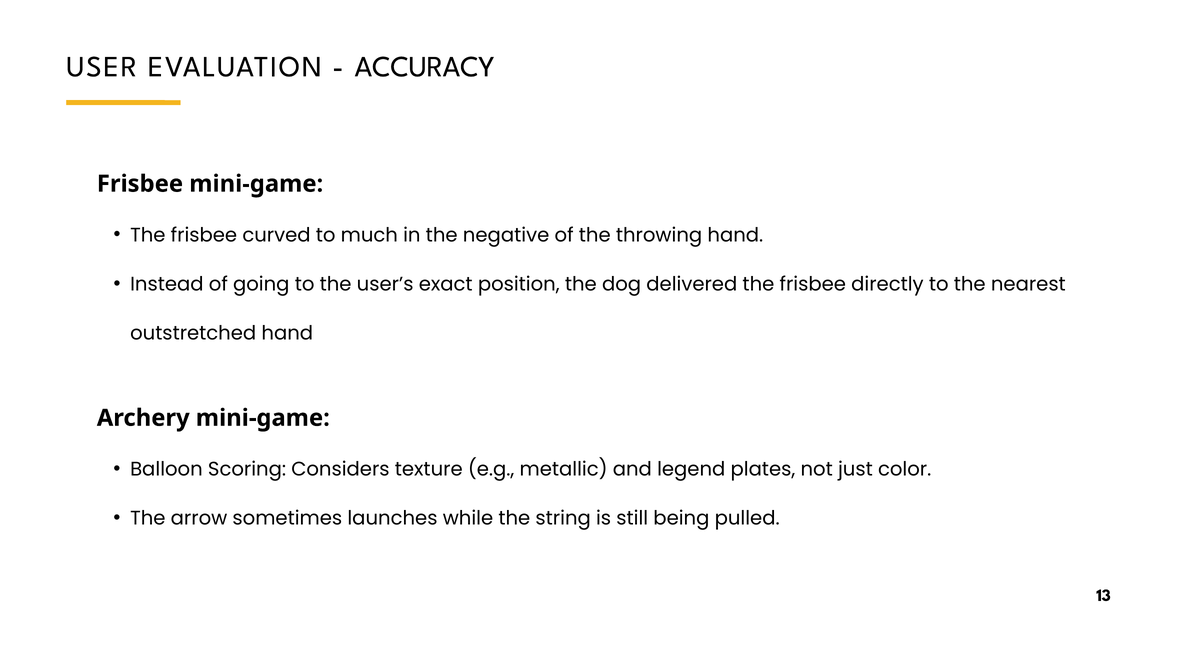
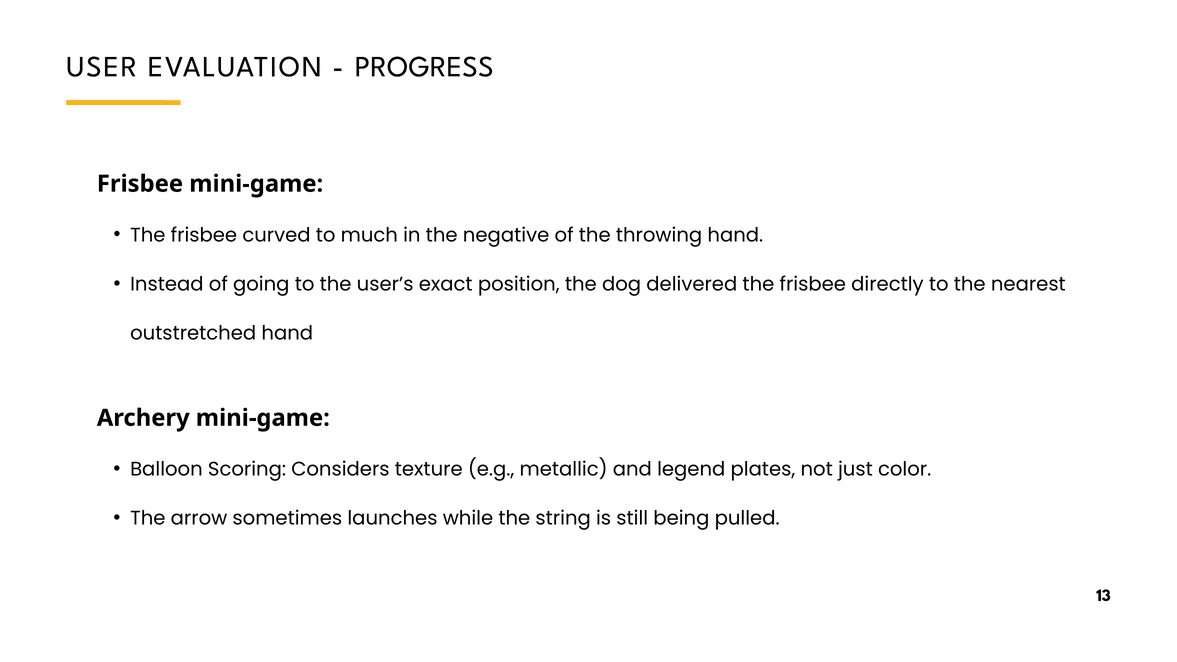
ACCURACY: ACCURACY -> PROGRESS
